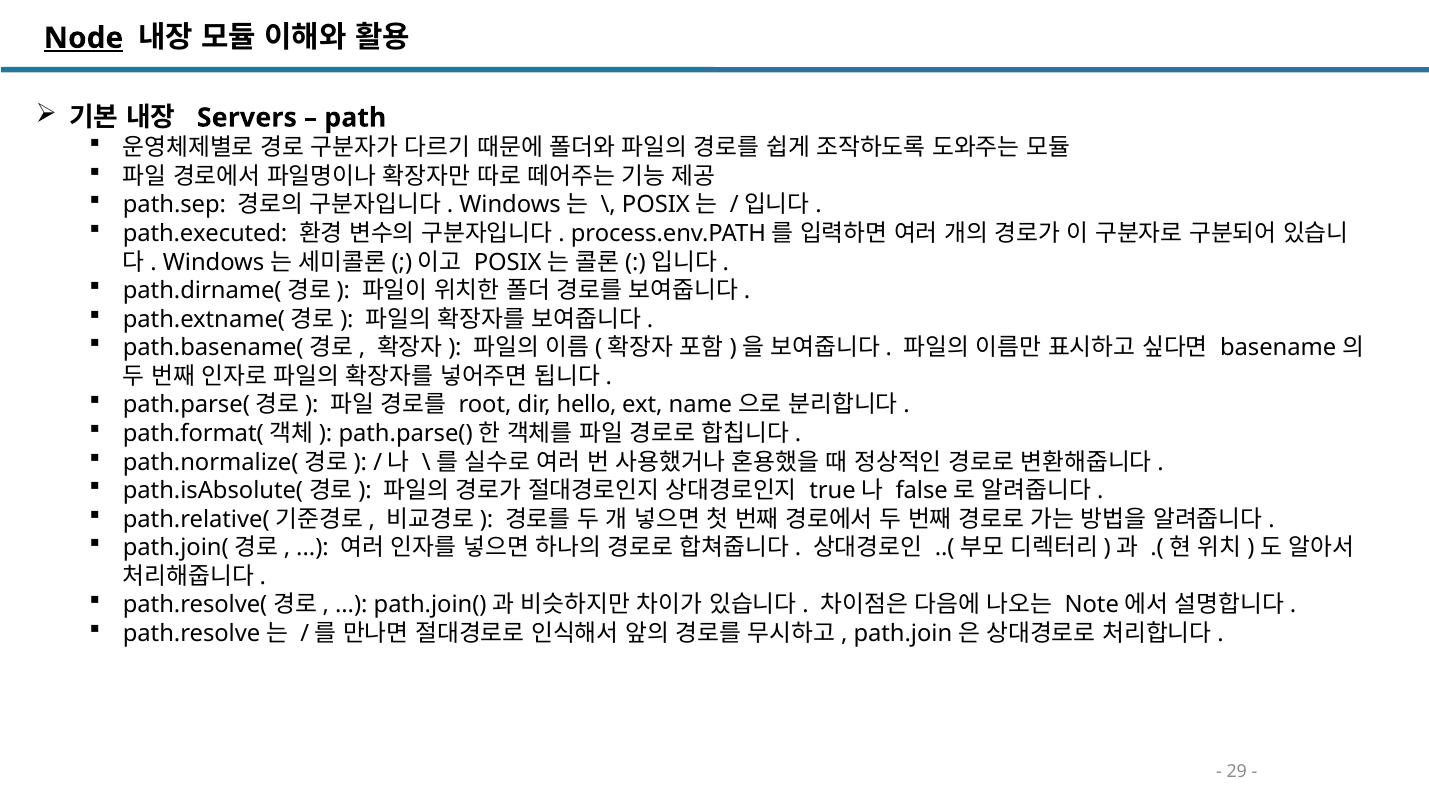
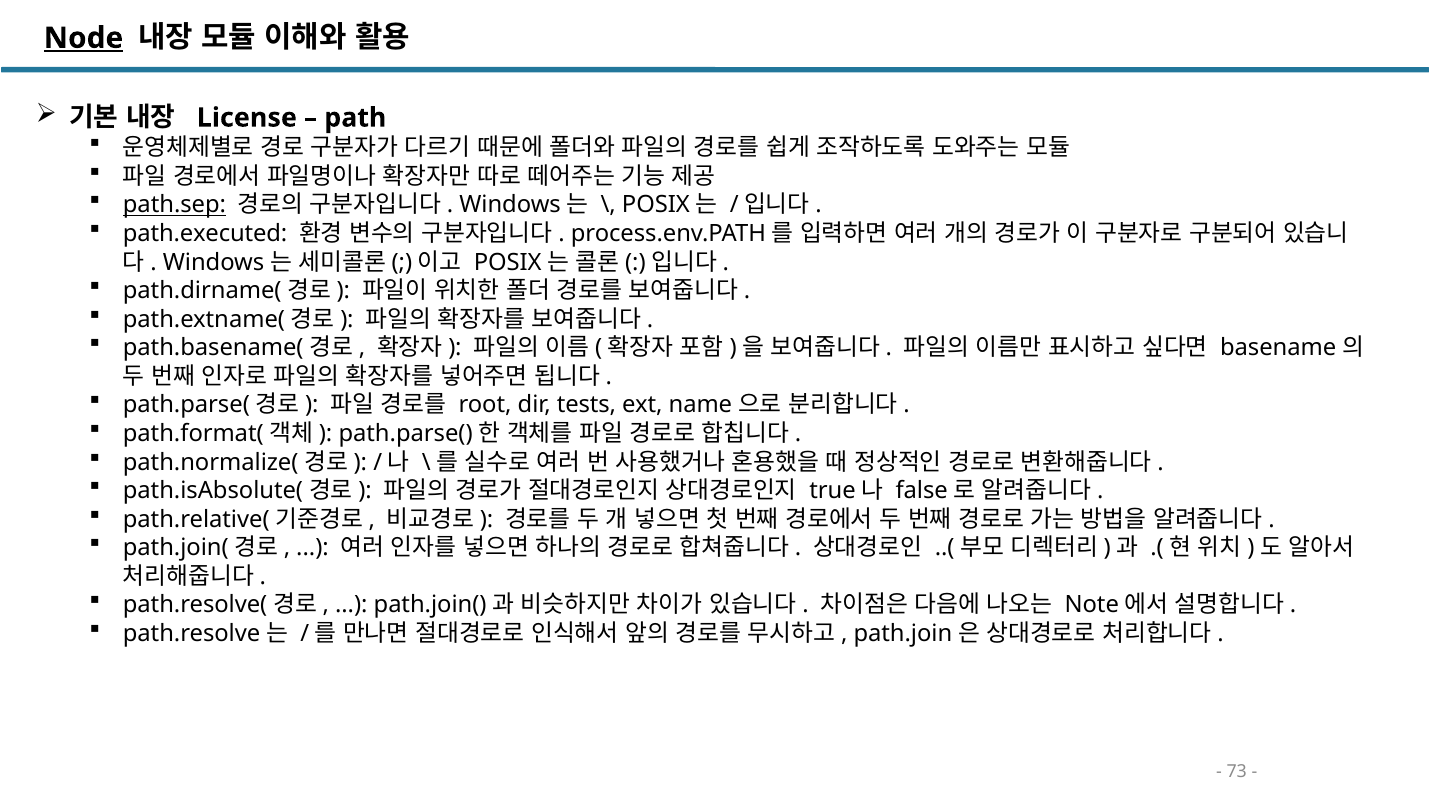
Servers: Servers -> License
path.sep underline: none -> present
hello: hello -> tests
29: 29 -> 73
